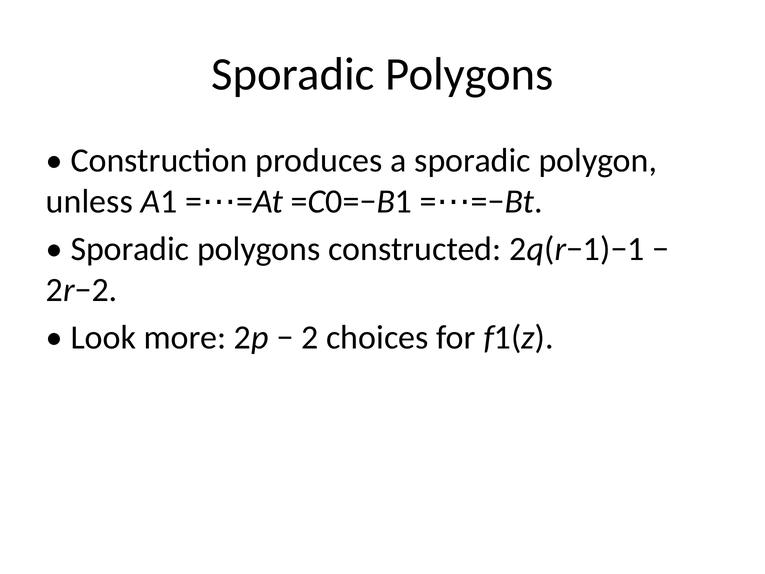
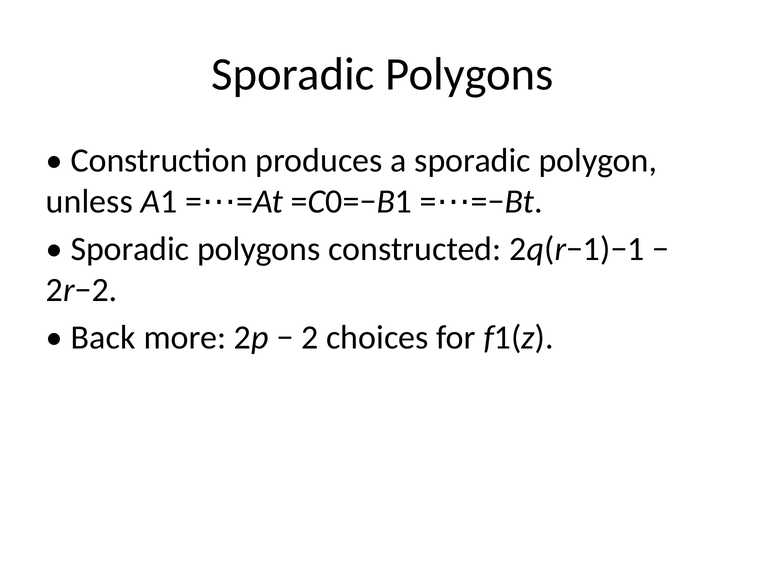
Look: Look -> Back
